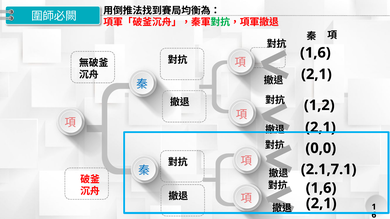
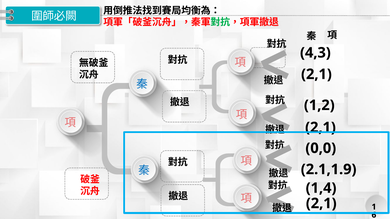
1,6 at (315, 53): 1,6 -> 4,3
2.1,7.1: 2.1,7.1 -> 2.1,1.9
1,6 at (321, 188): 1,6 -> 1,4
